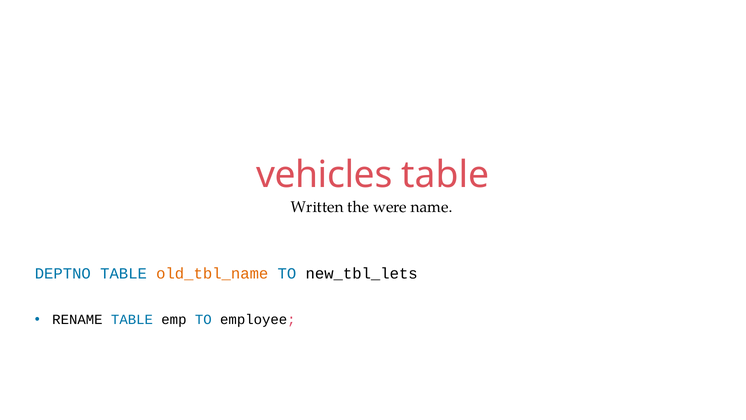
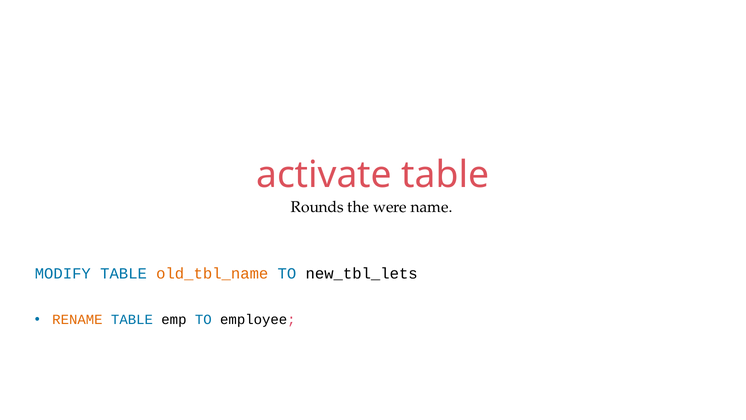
vehicles: vehicles -> activate
Written: Written -> Rounds
DEPTNO: DEPTNO -> MODIFY
RENAME colour: black -> orange
